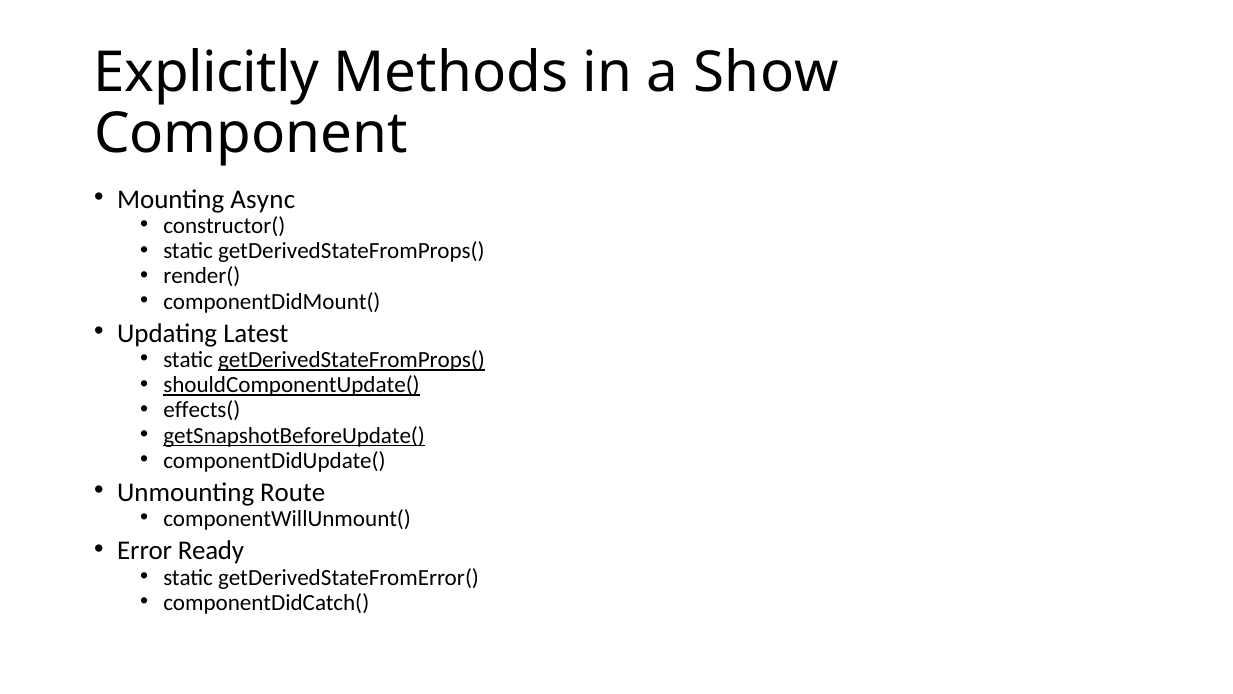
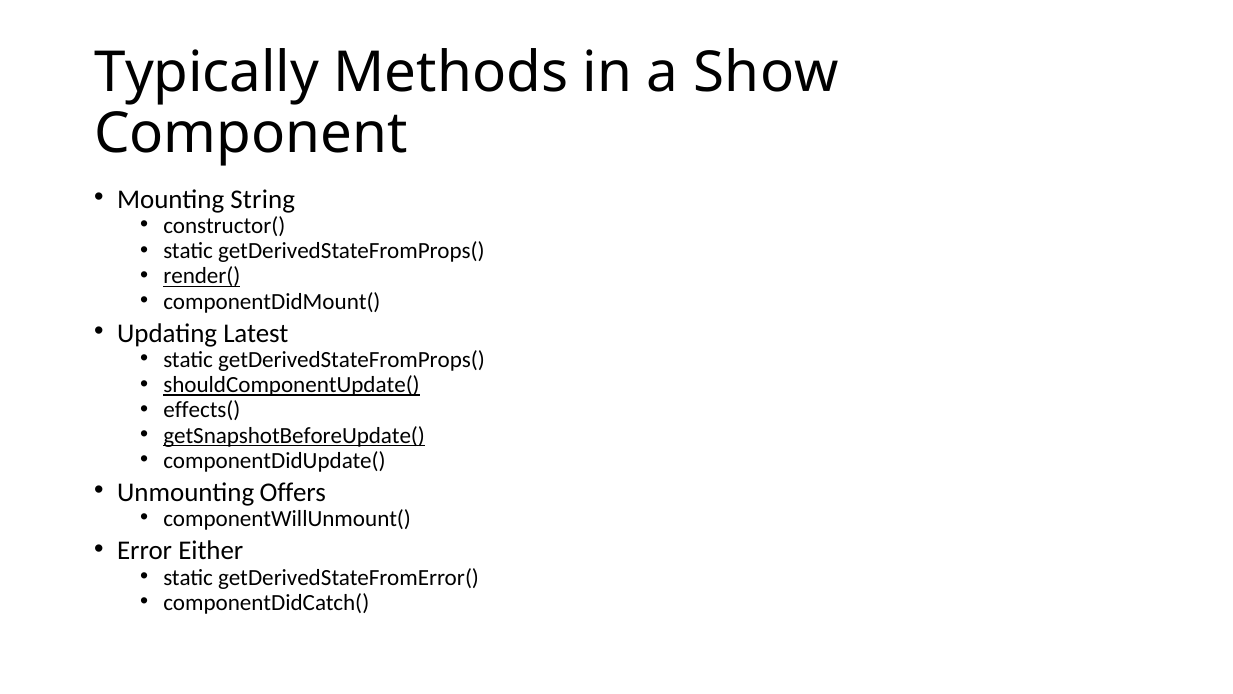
Explicitly: Explicitly -> Typically
Async: Async -> String
render( underline: none -> present
getDerivedStateFromProps( at (351, 360) underline: present -> none
Route: Route -> Offers
Ready: Ready -> Either
